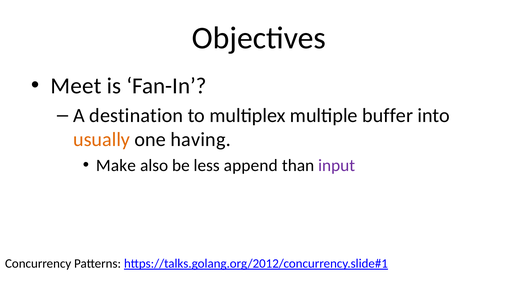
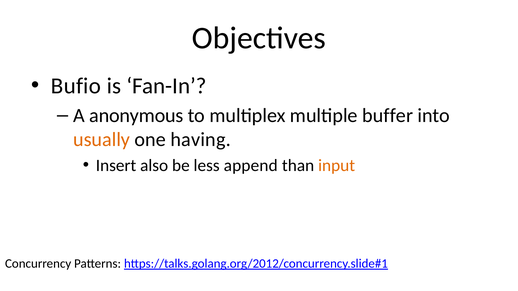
Meet: Meet -> Bufio
destination: destination -> anonymous
Make: Make -> Insert
input colour: purple -> orange
